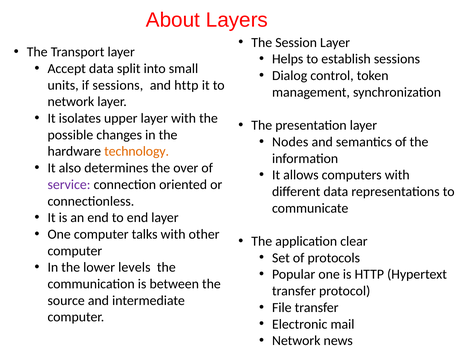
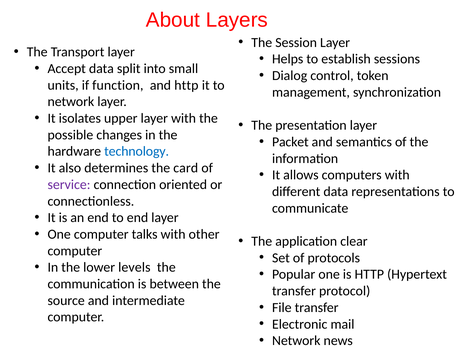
if sessions: sessions -> function
Nodes: Nodes -> Packet
technology colour: orange -> blue
over: over -> card
